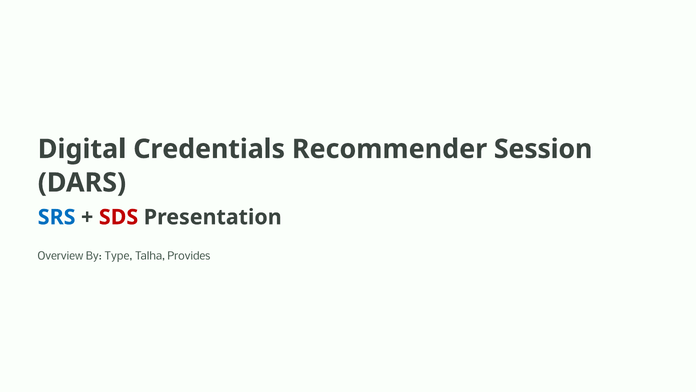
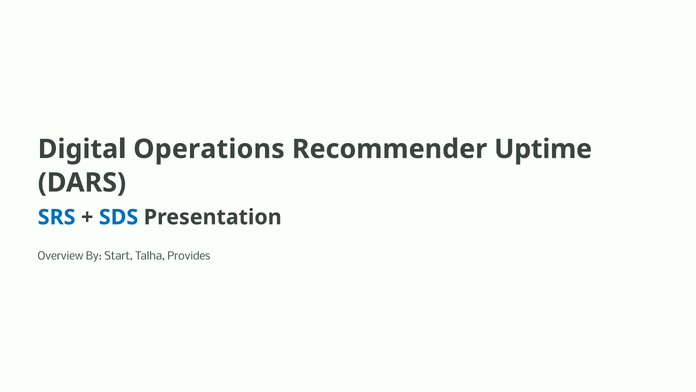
Credentials: Credentials -> Operations
Session: Session -> Uptime
SDS colour: red -> blue
Type: Type -> Start
